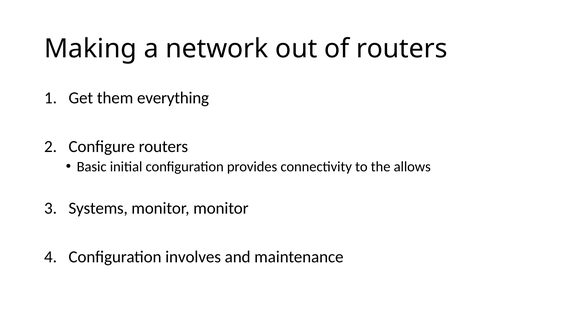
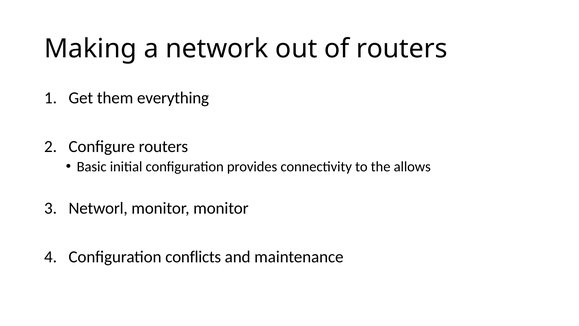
Systems: Systems -> Networl
involves: involves -> conflicts
